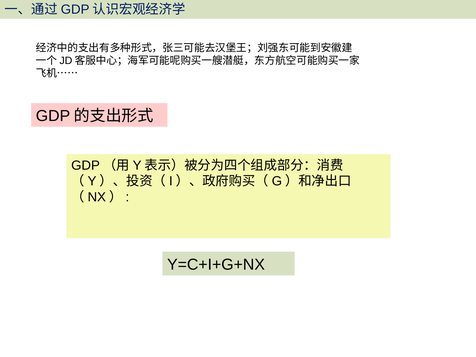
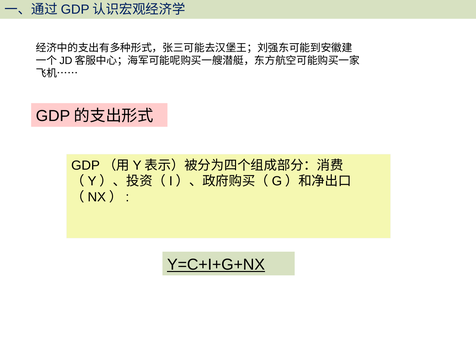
Y=C+I+G+NX underline: none -> present
